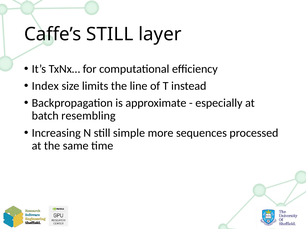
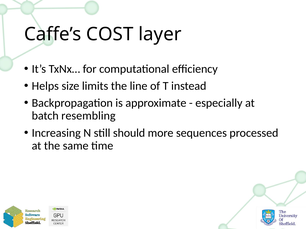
Caffe’s STILL: STILL -> COST
Index: Index -> Helps
simple: simple -> should
